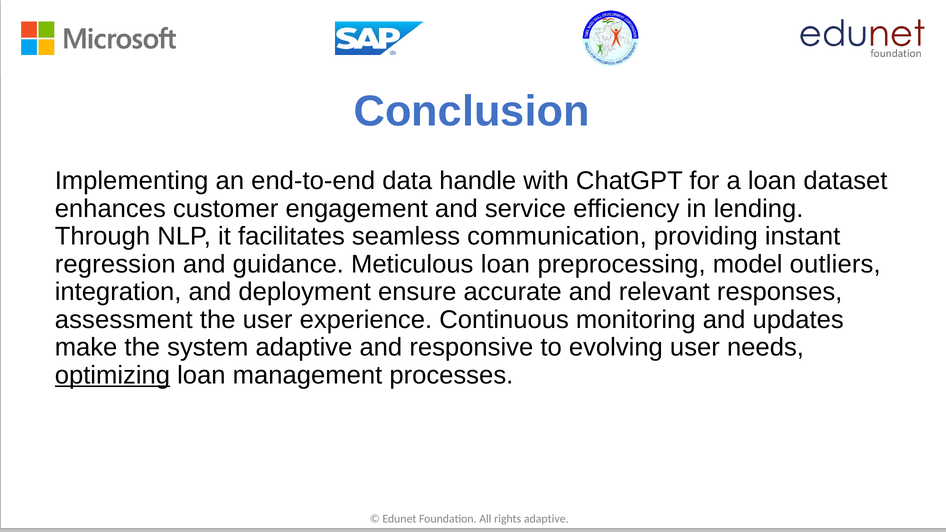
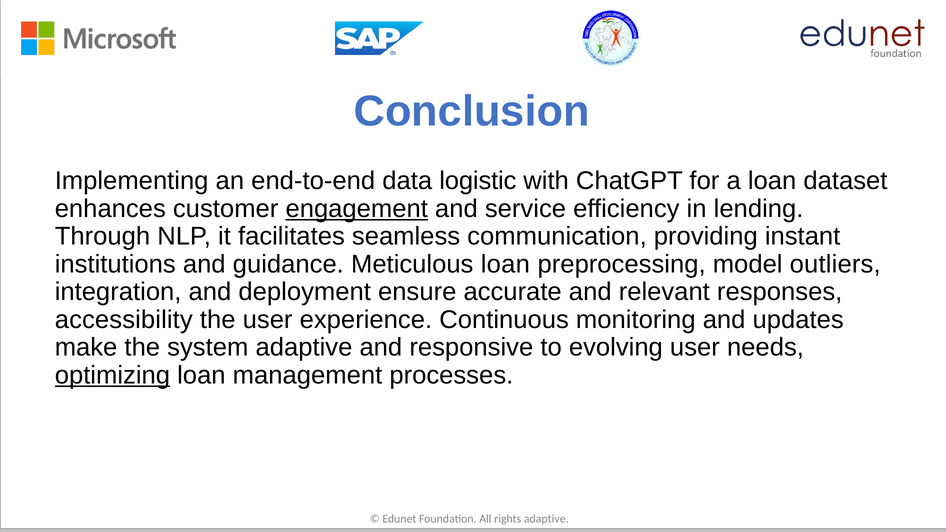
handle: handle -> logistic
engagement underline: none -> present
regression: regression -> institutions
assessment: assessment -> accessibility
